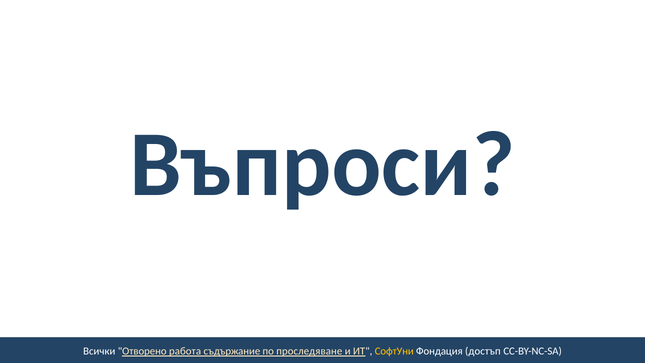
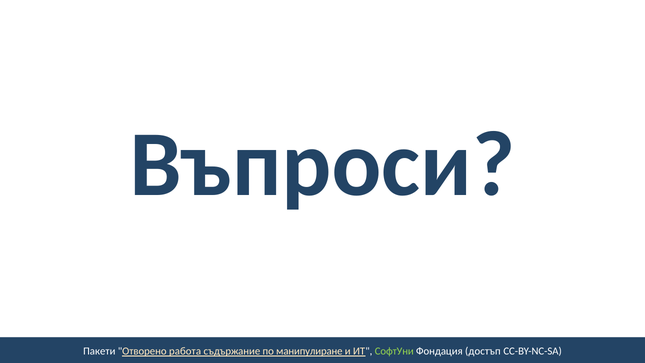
Всички: Всички -> Пакети
проследяване: проследяване -> манипулиране
СофтУни colour: yellow -> light green
